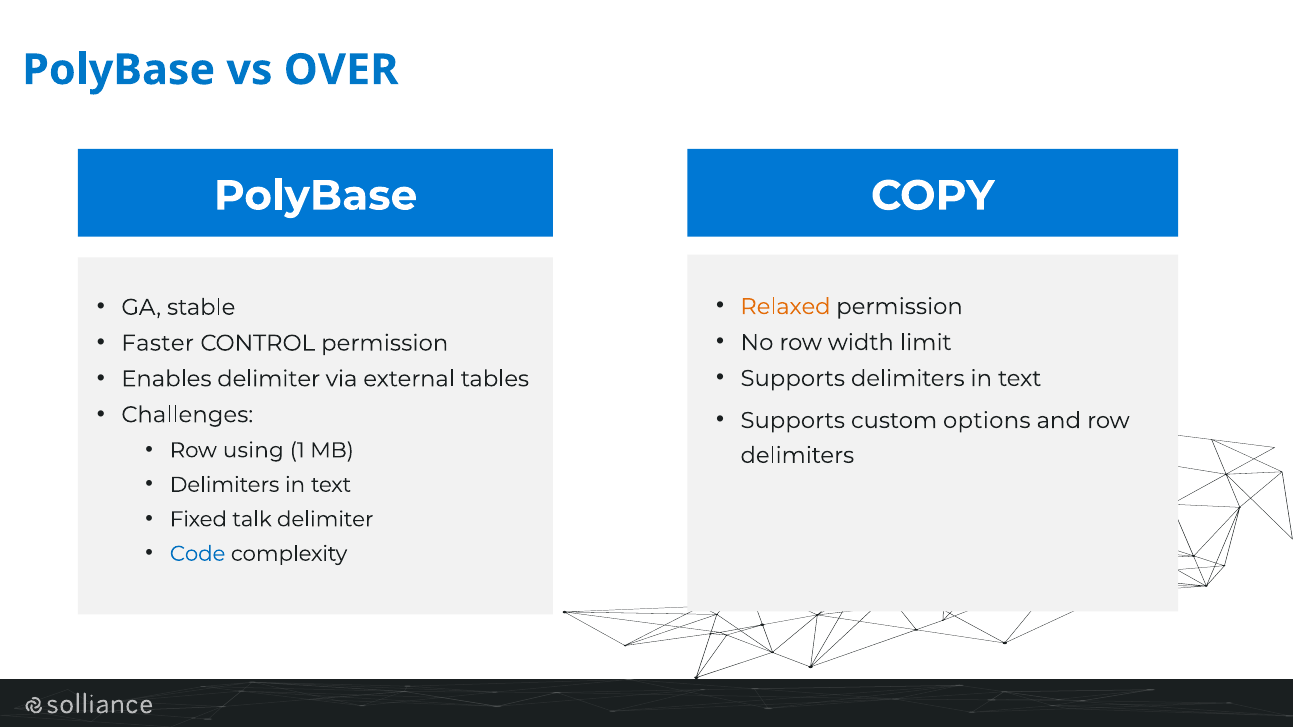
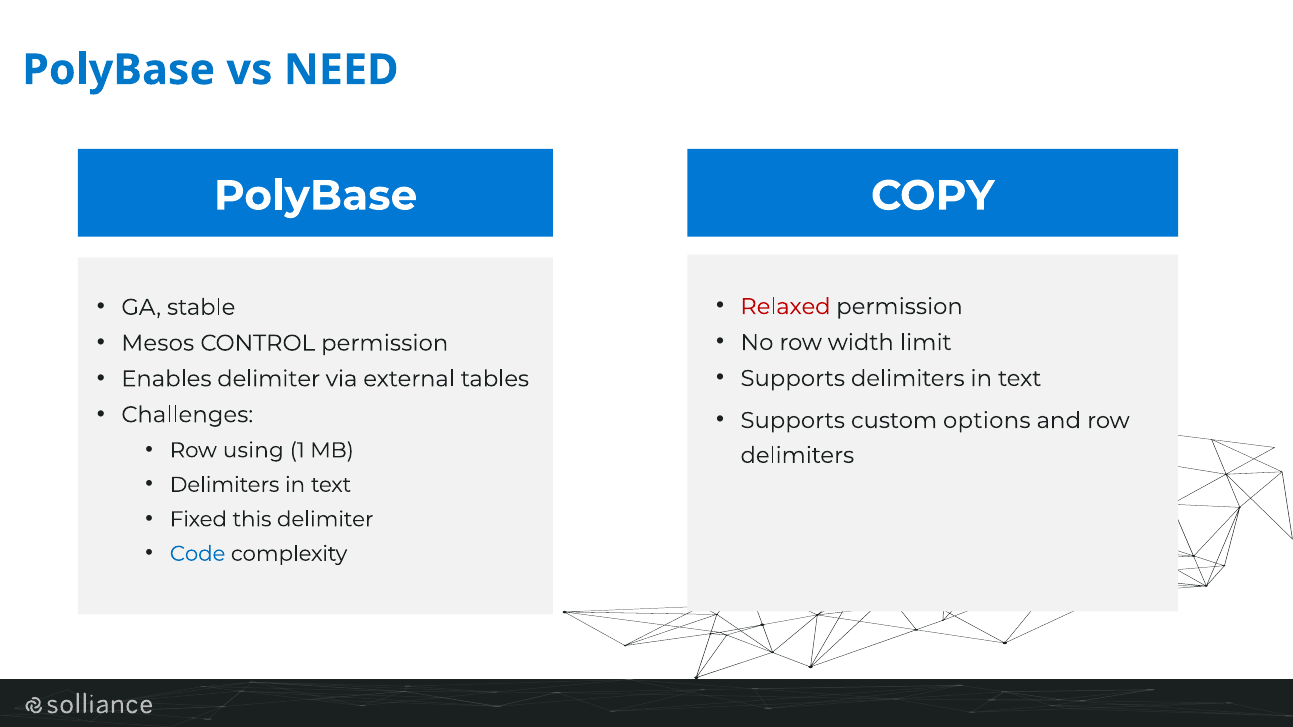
OVER: OVER -> NEED
Relaxed colour: orange -> red
Faster: Faster -> Mesos
talk: talk -> this
